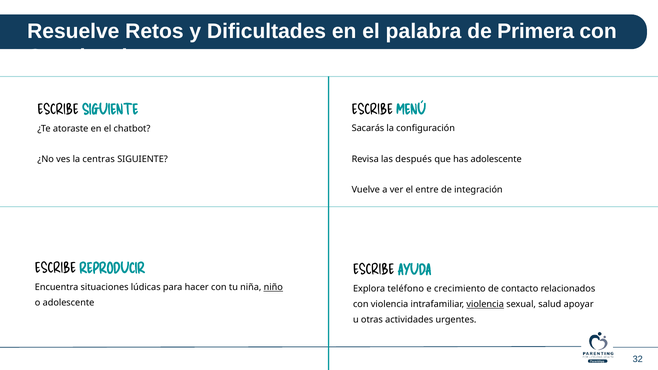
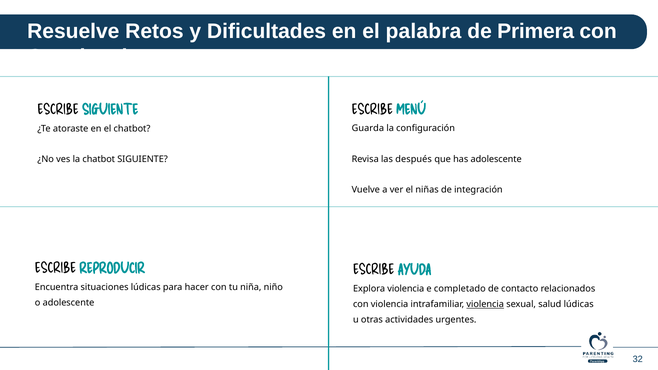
Sacarás: Sacarás -> Guarda
la centras: centras -> chatbot
entre: entre -> niñas
niño underline: present -> none
Explora teléfono: teléfono -> violencia
crecimiento: crecimiento -> completado
salud apoyar: apoyar -> lúdicas
